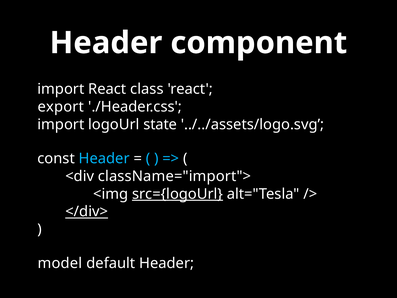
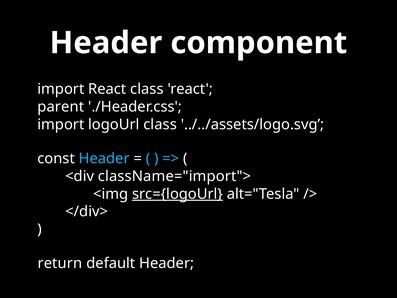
export: export -> parent
logoUrl state: state -> class
</div> underline: present -> none
model: model -> return
